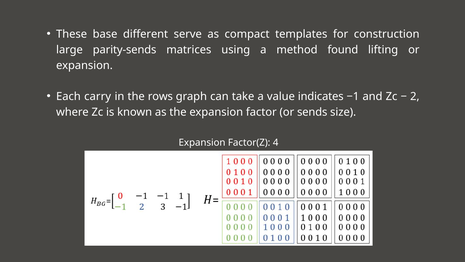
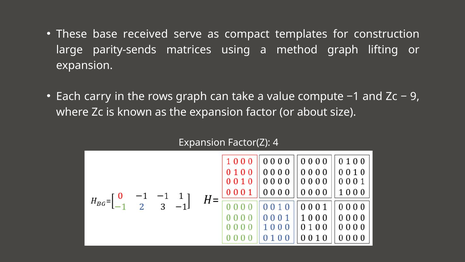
different: different -> received
method found: found -> graph
indicates: indicates -> compute
2: 2 -> 9
sends: sends -> about
